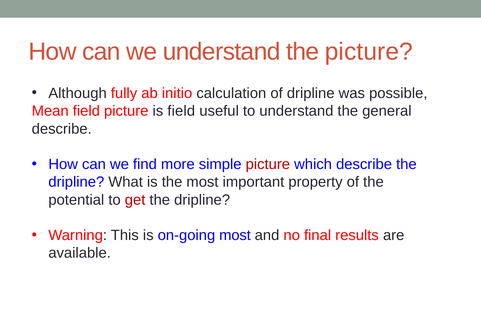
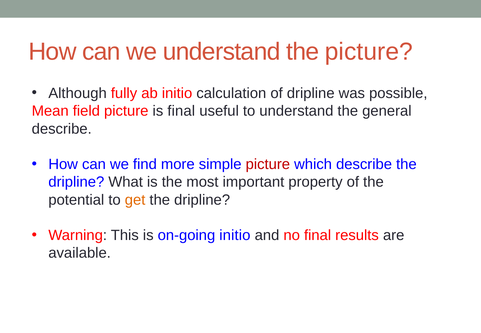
is field: field -> final
get colour: red -> orange
on-going most: most -> initio
